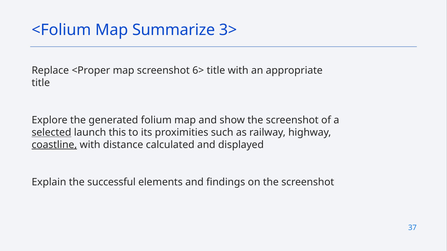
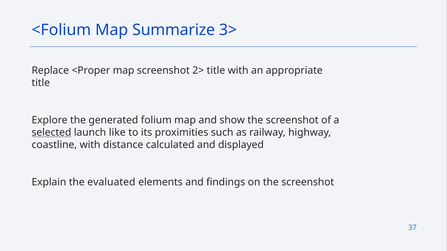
6>: 6> -> 2>
this: this -> like
coastline underline: present -> none
successful: successful -> evaluated
